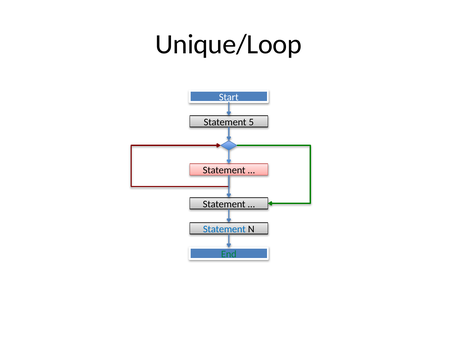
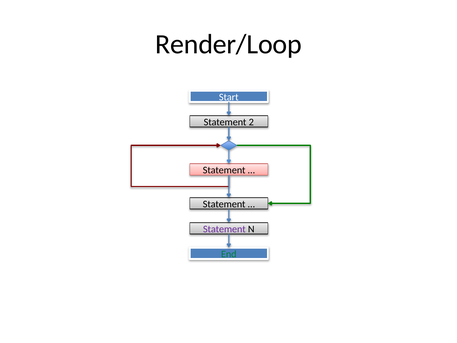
Unique/Loop: Unique/Loop -> Render/Loop
5: 5 -> 2
Statement at (224, 229) colour: blue -> purple
